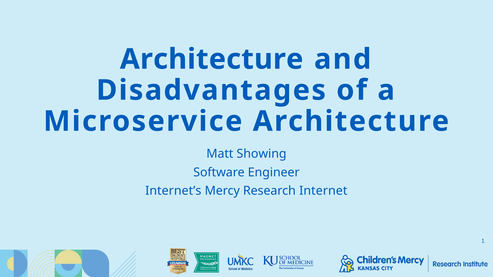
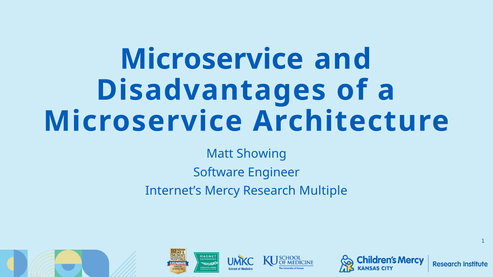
Architecture at (212, 59): Architecture -> Microservice
Internet: Internet -> Multiple
